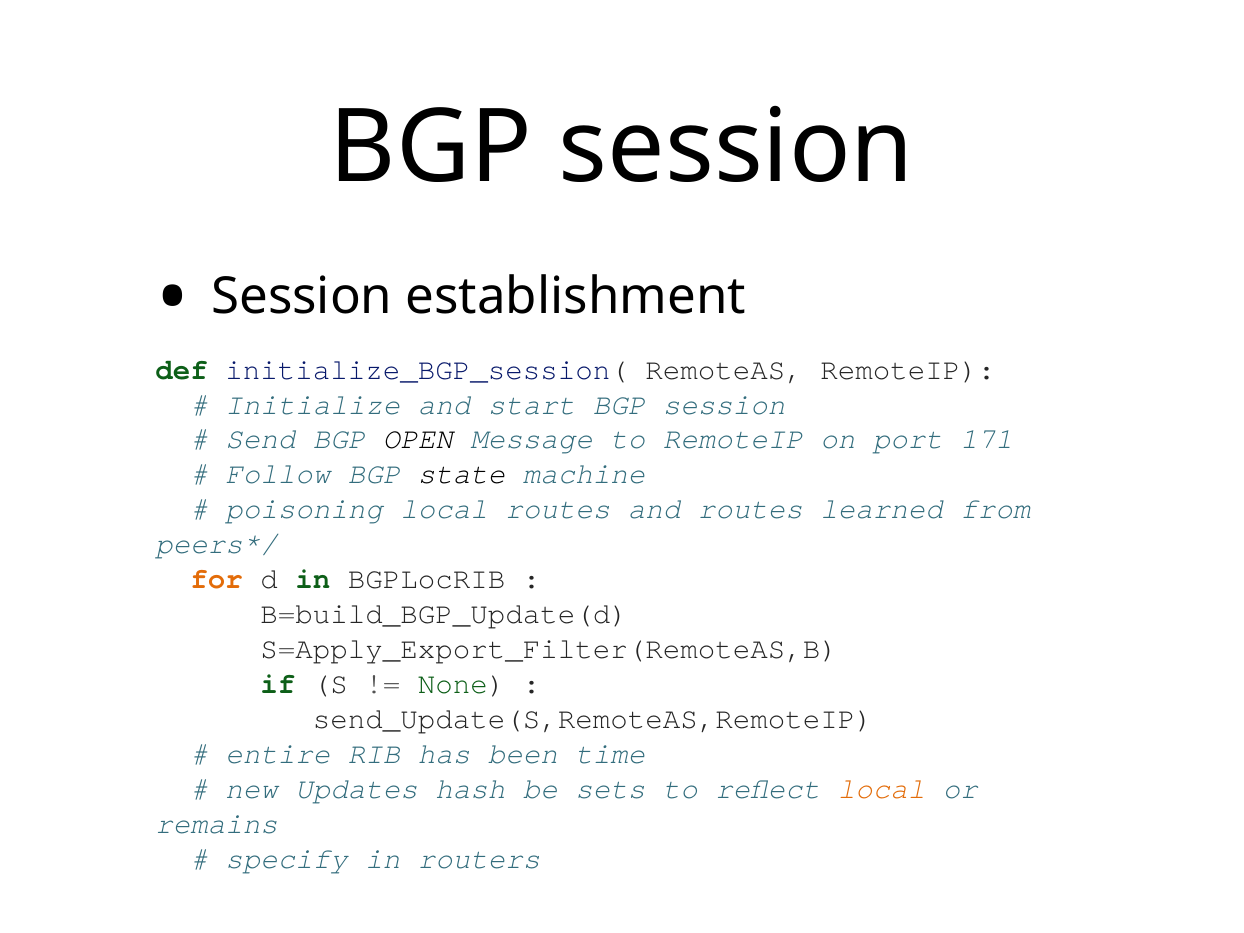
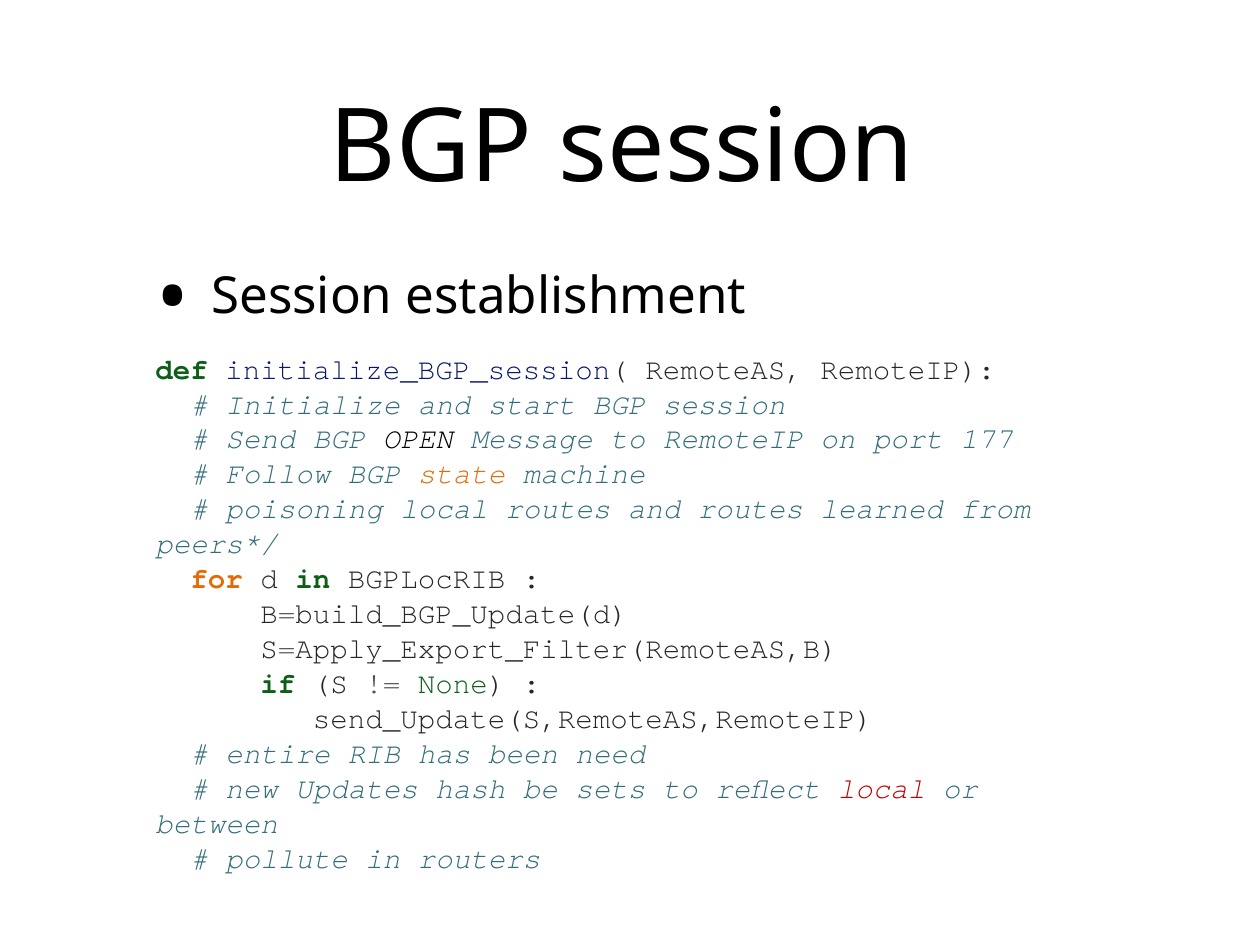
171: 171 -> 177
state colour: black -> orange
time: time -> need
local at (882, 789) colour: orange -> red
remains: remains -> between
specify: specify -> pollute
